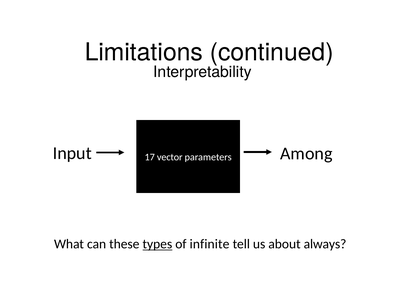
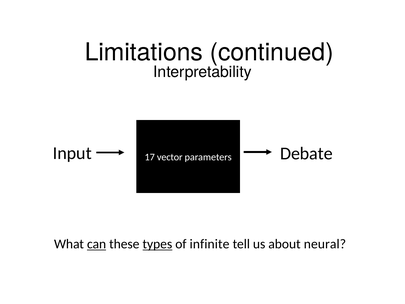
Among: Among -> Debate
can underline: none -> present
always: always -> neural
